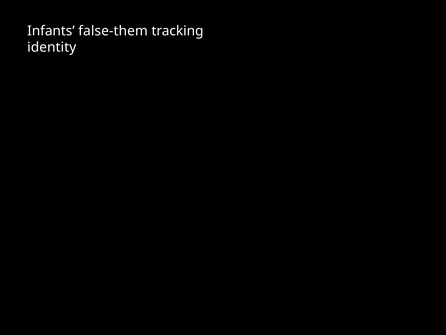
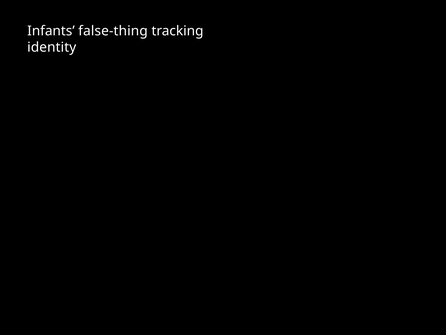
false-them: false-them -> false-thing
